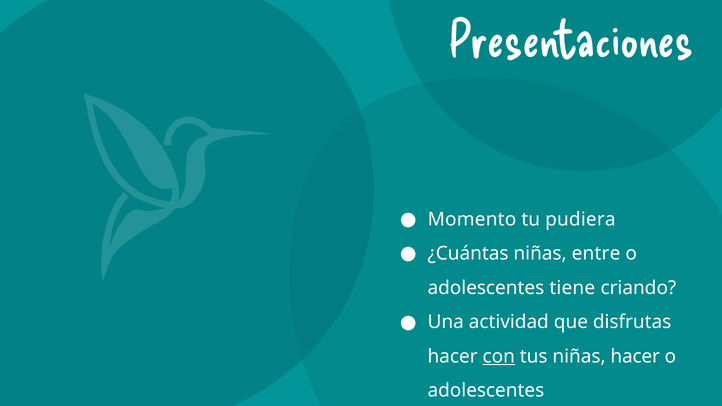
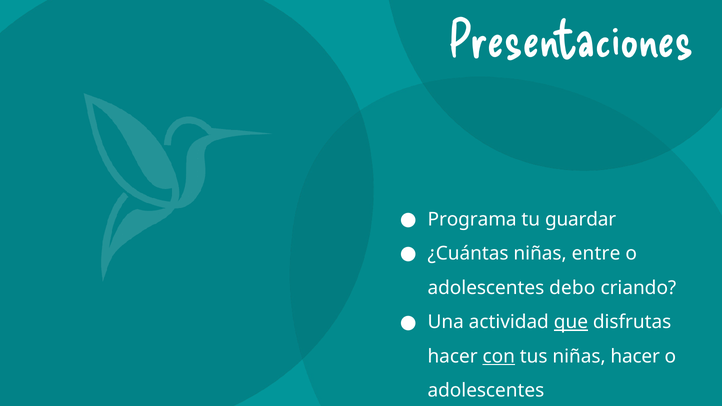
Momento: Momento -> Programa
pudiera: pudiera -> guardar
tiene: tiene -> debo
que underline: none -> present
